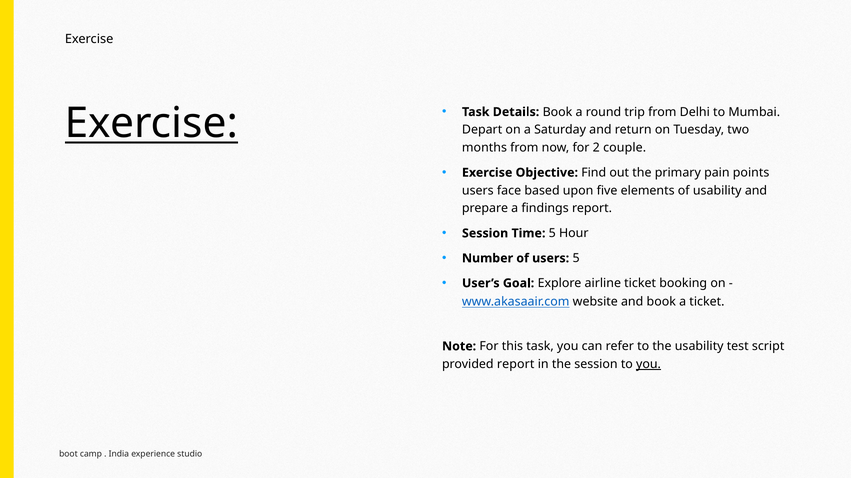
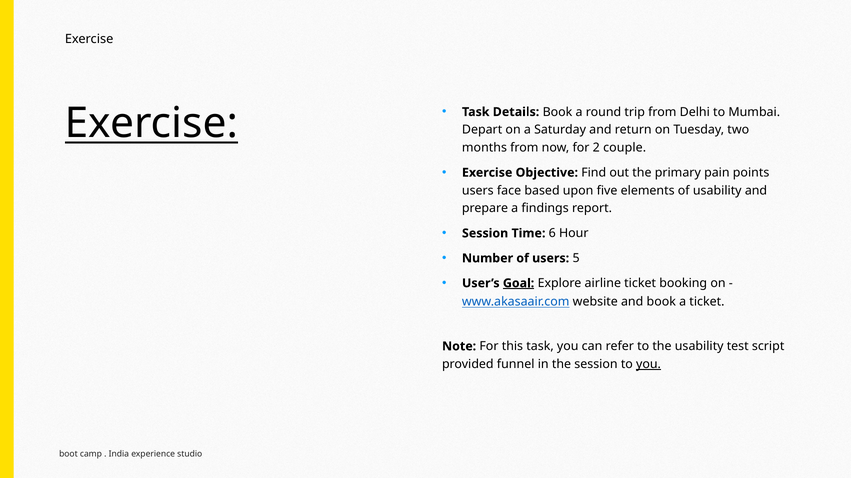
Time 5: 5 -> 6
Goal underline: none -> present
provided report: report -> funnel
